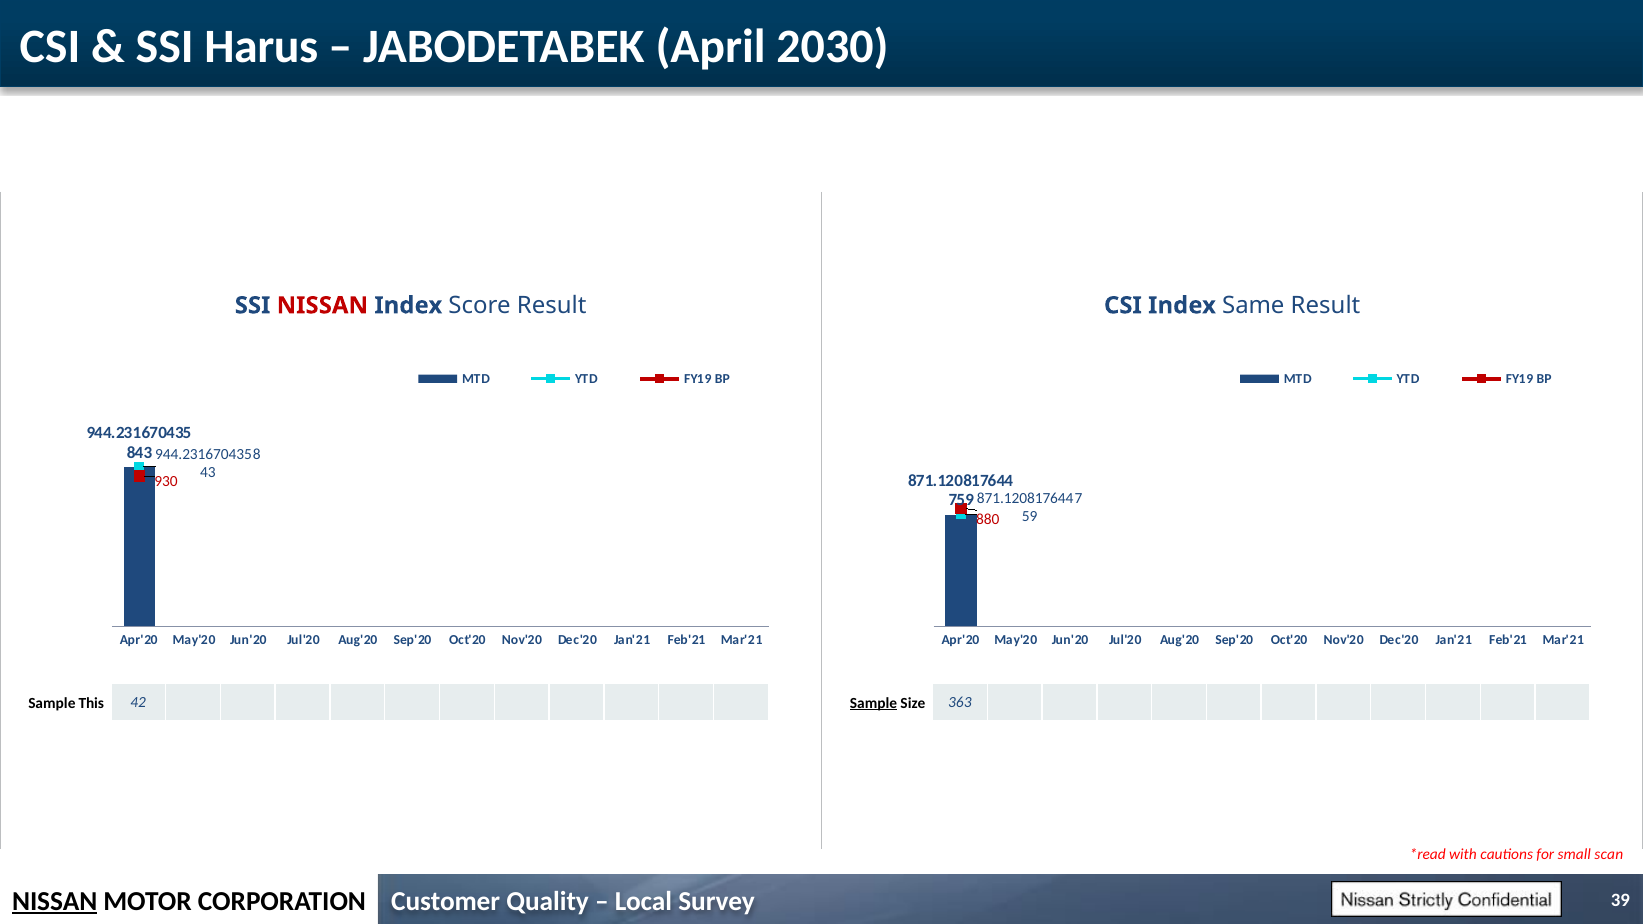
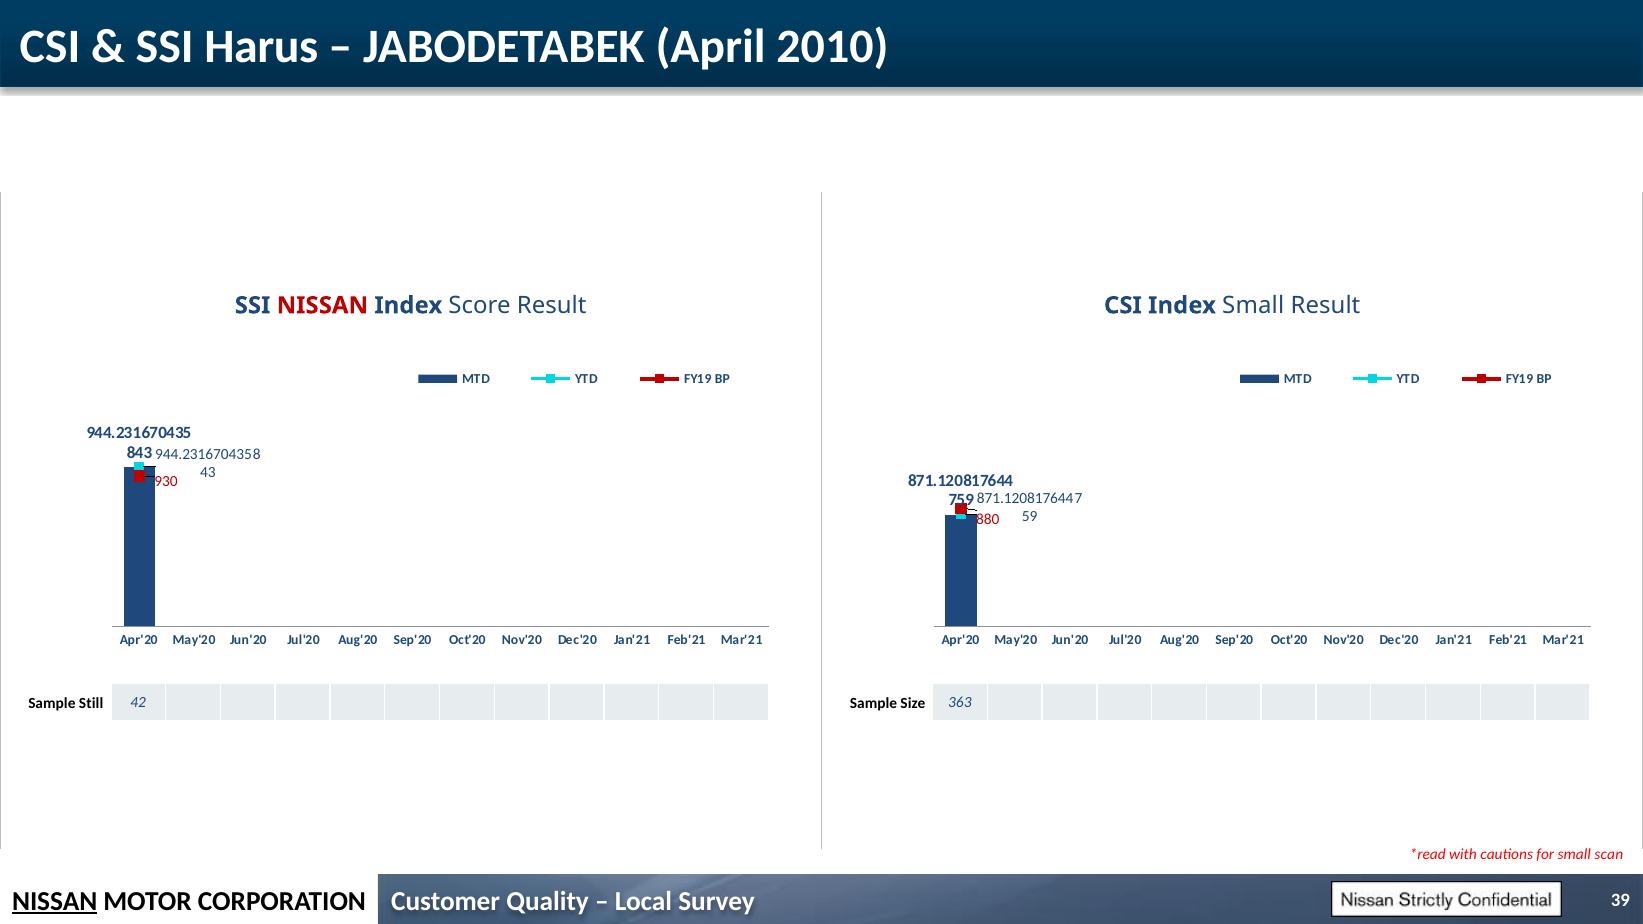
2030: 2030 -> 2010
Index Same: Same -> Small
This: This -> Still
Sample at (874, 703) underline: present -> none
